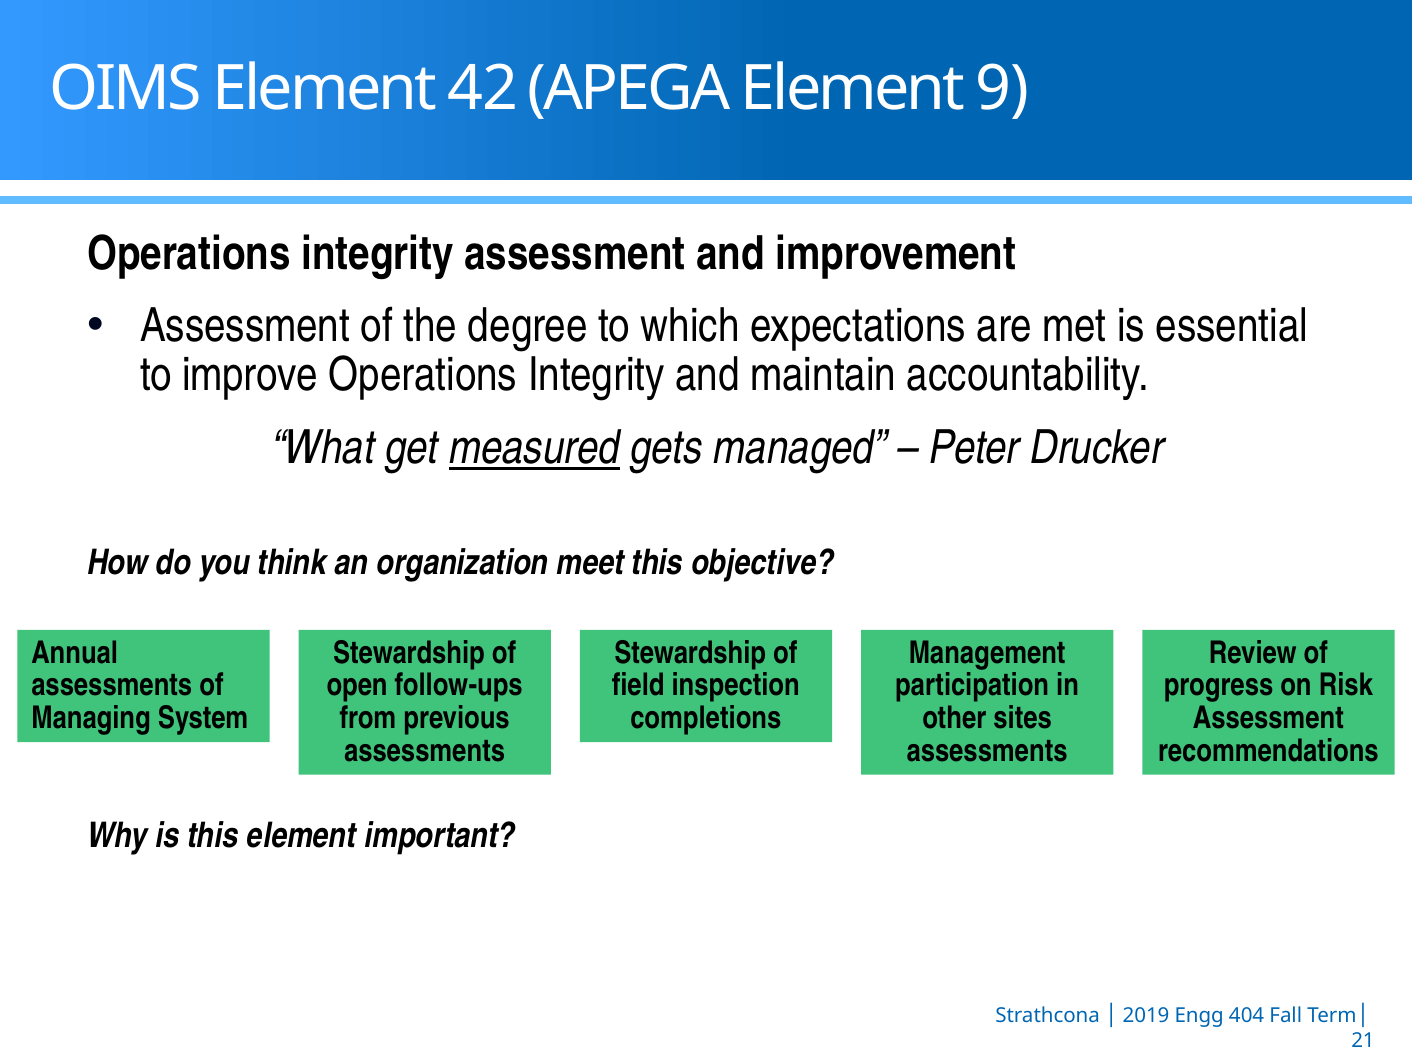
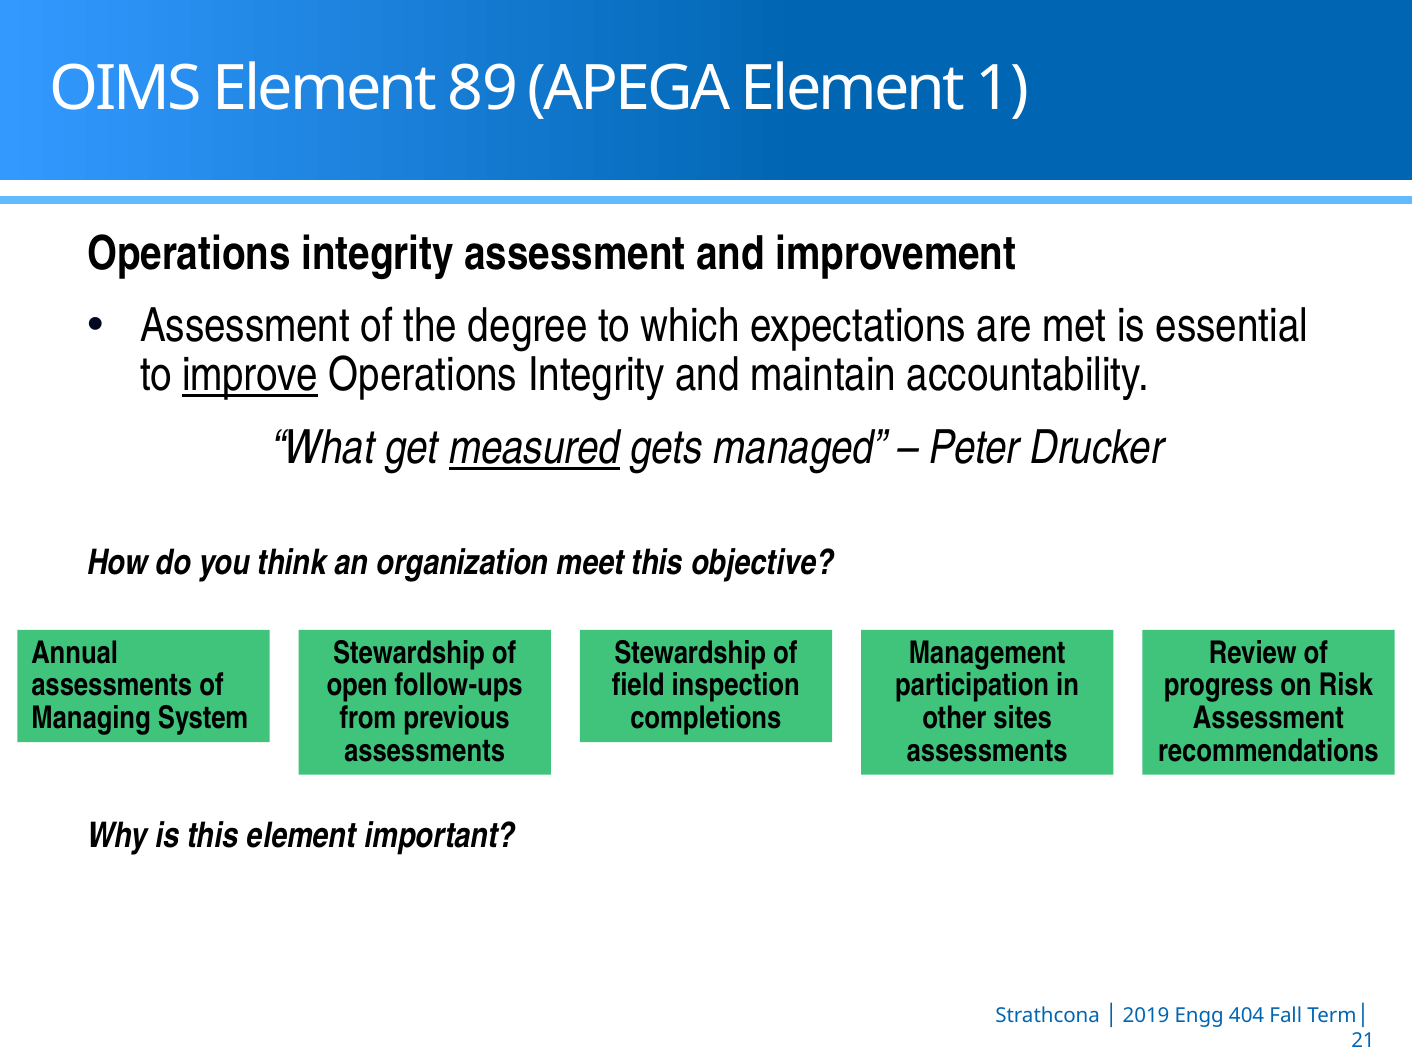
42: 42 -> 89
9: 9 -> 1
improve underline: none -> present
